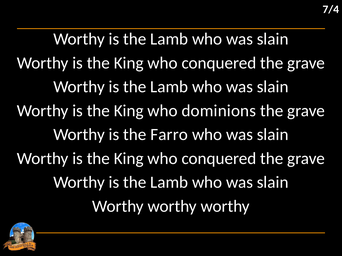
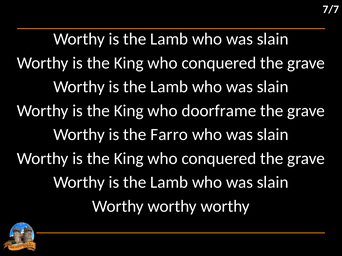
7/4: 7/4 -> 7/7
dominions: dominions -> doorframe
